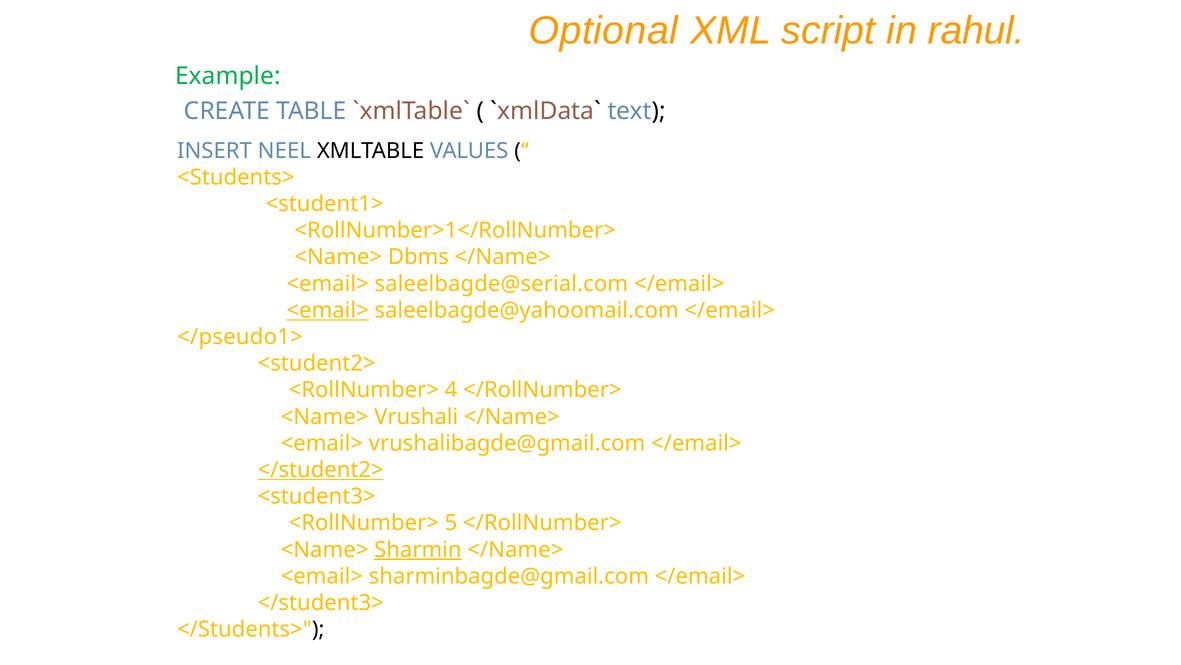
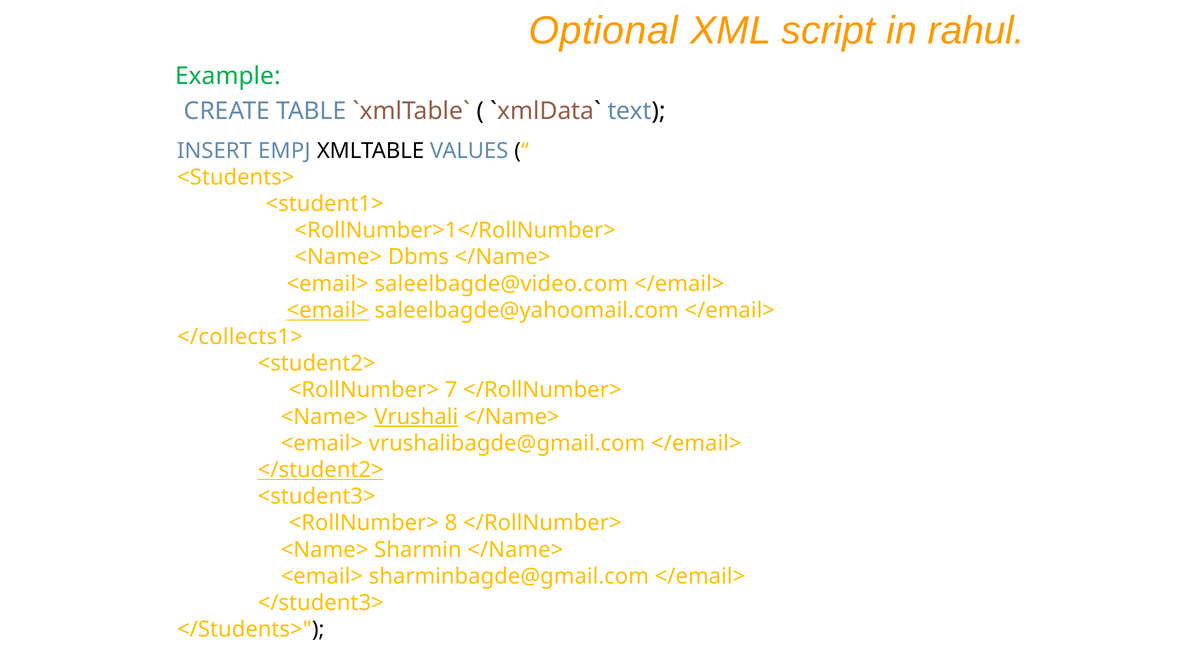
NEEL: NEEL -> EMPJ
saleelbagde@serial.com: saleelbagde@serial.com -> saleelbagde@video.com
</pseudo1>: </pseudo1> -> </collects1>
4: 4 -> 7
Vrushali underline: none -> present
5: 5 -> 8
Sharmin underline: present -> none
